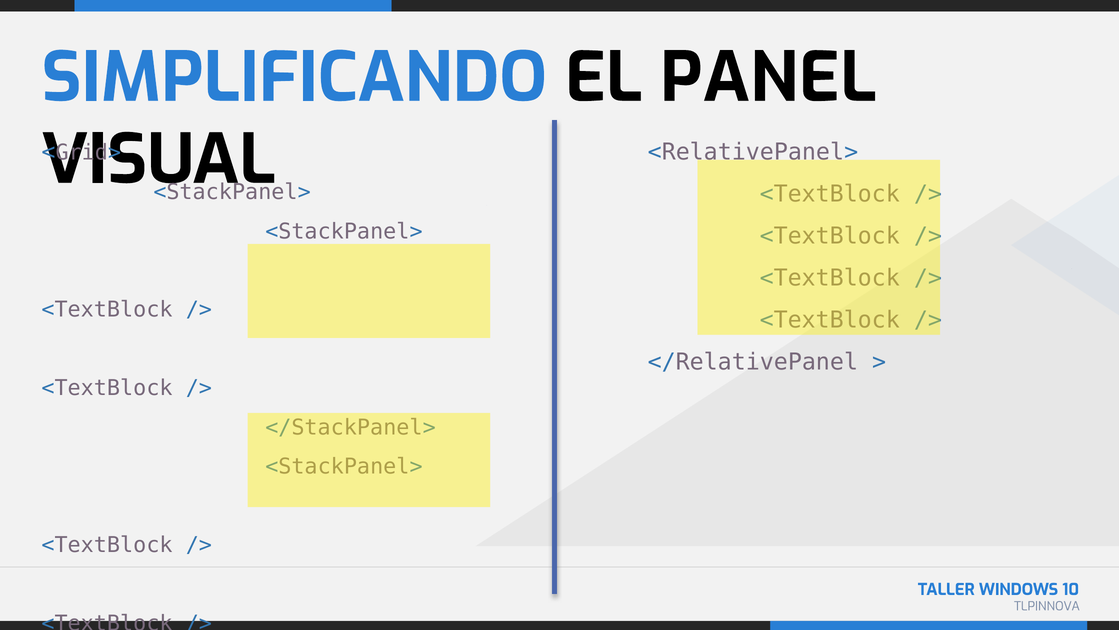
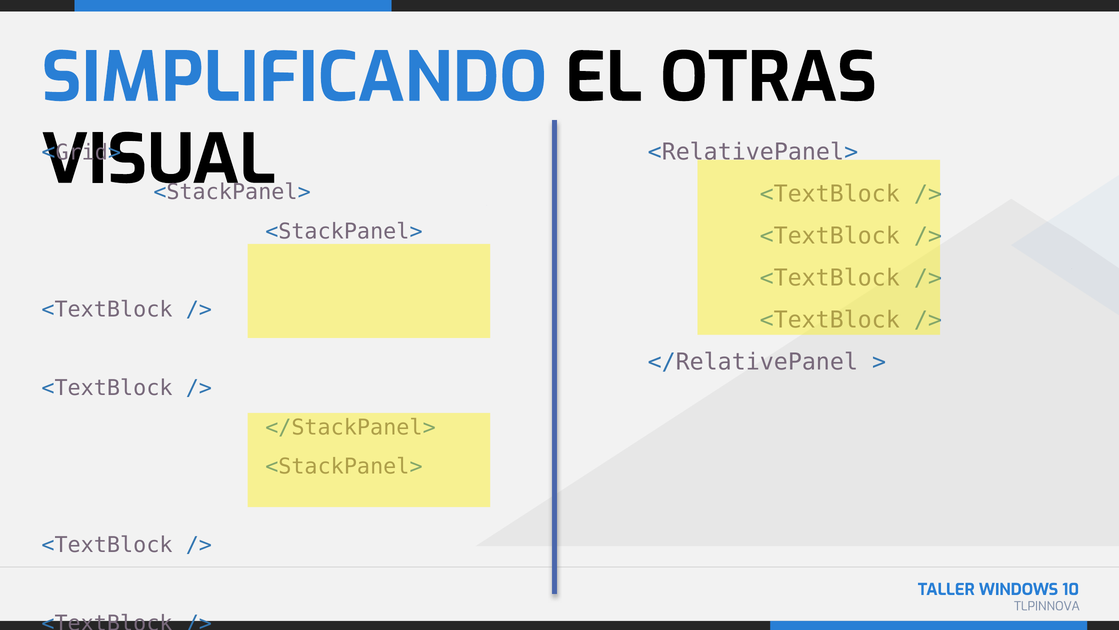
PANEL: PANEL -> OTRAS
